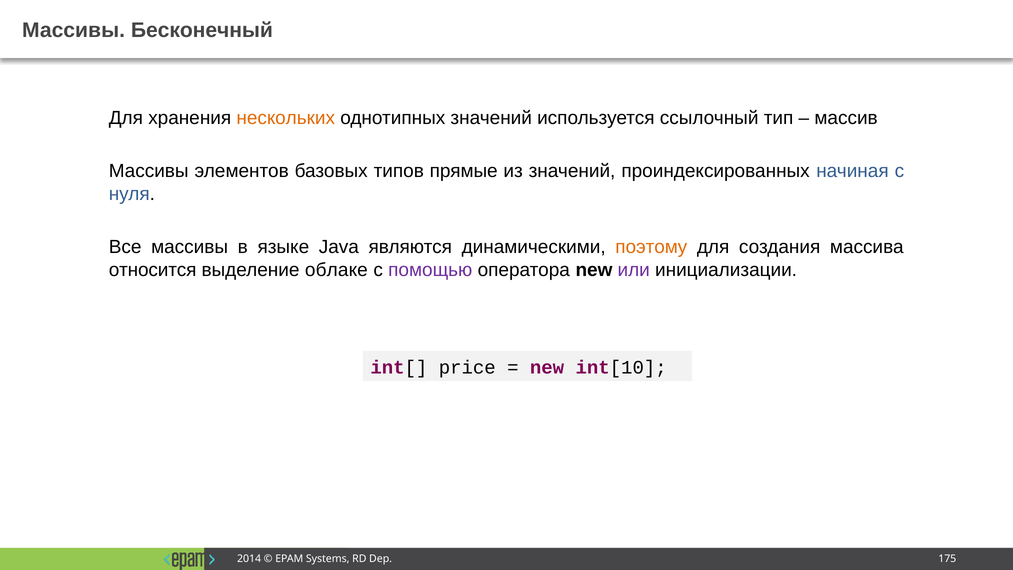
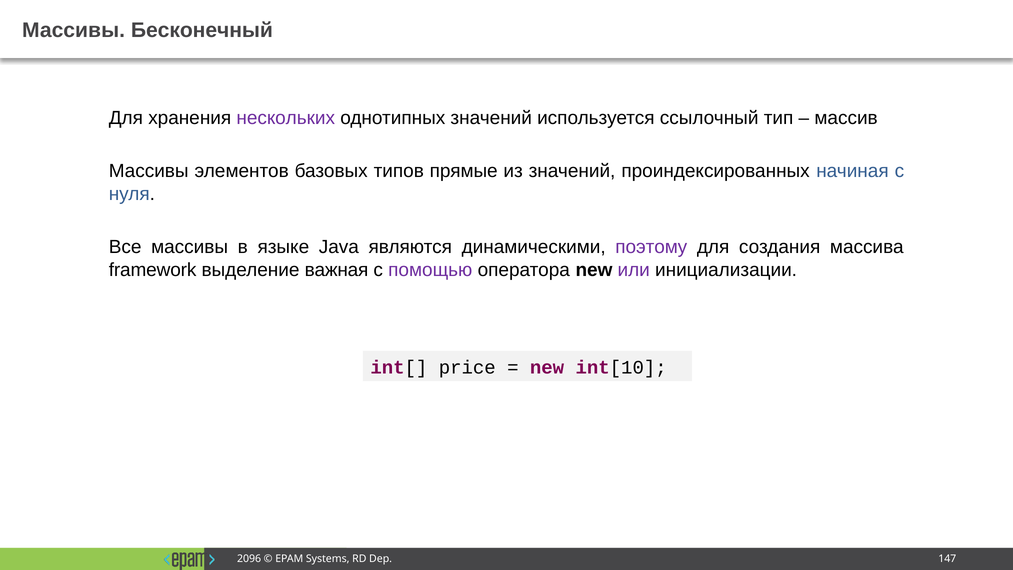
нескольких colour: orange -> purple
поэтому colour: orange -> purple
относится: относится -> framework
облаке: облаке -> важная
2014: 2014 -> 2096
175: 175 -> 147
